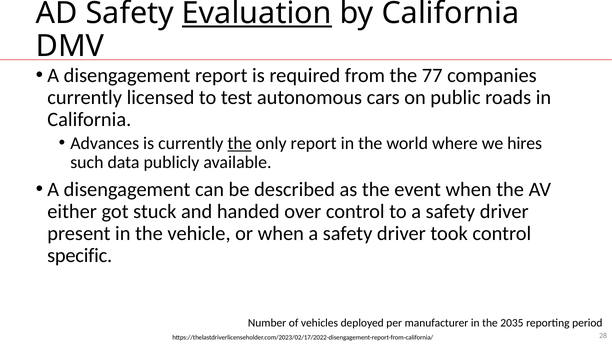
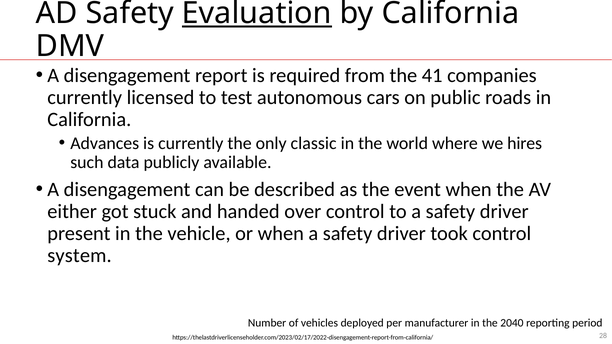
77: 77 -> 41
the at (240, 143) underline: present -> none
only report: report -> classic
specific: specific -> system
2035: 2035 -> 2040
